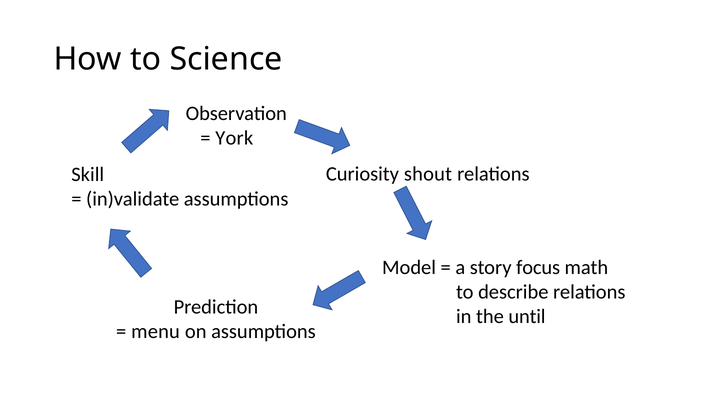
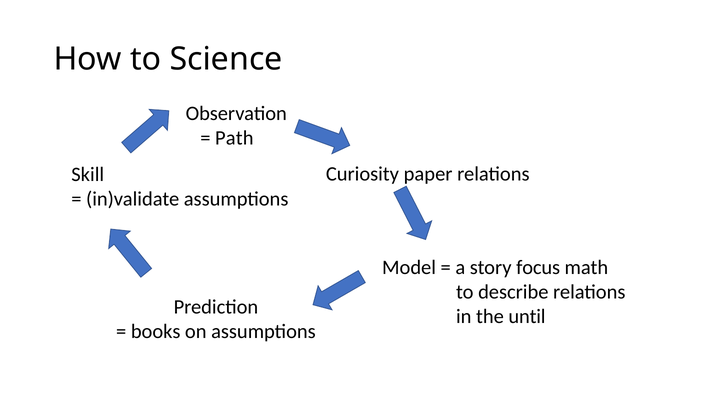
York: York -> Path
shout: shout -> paper
menu: menu -> books
